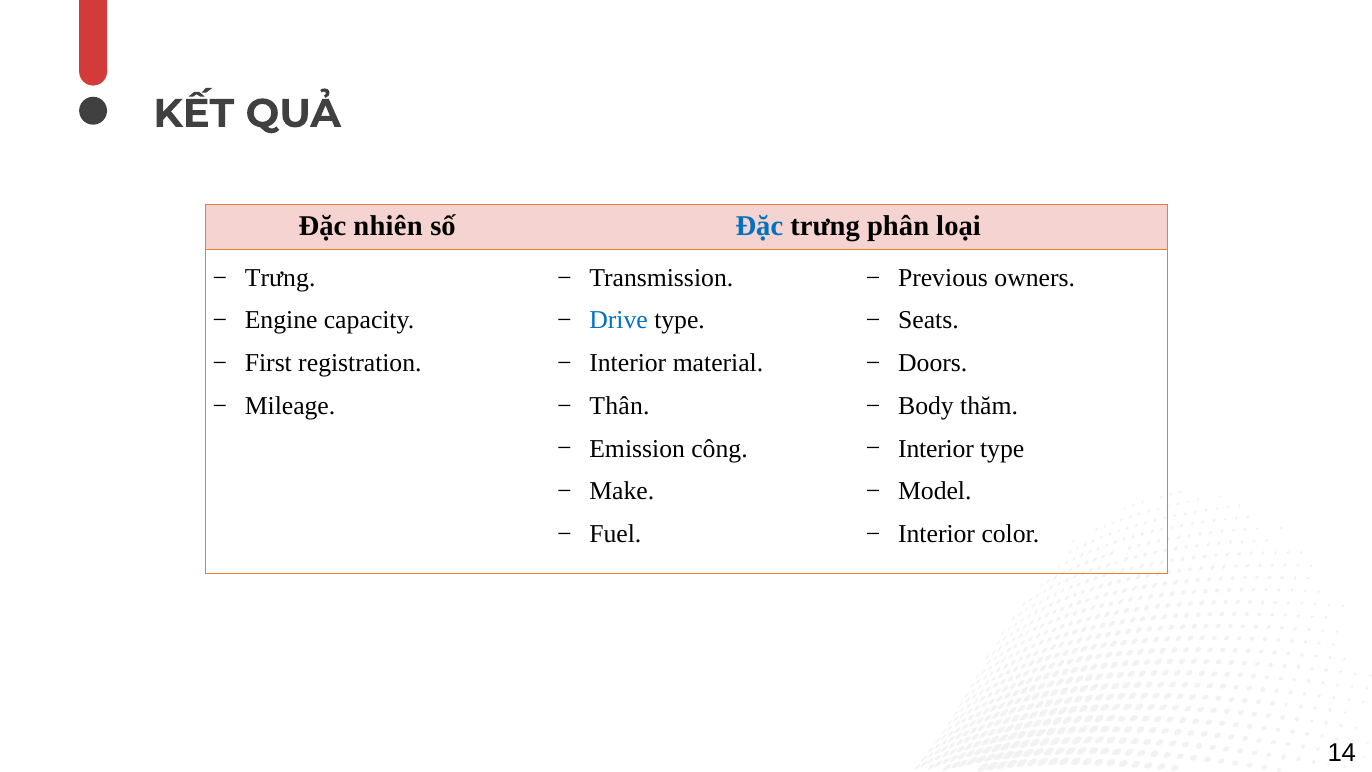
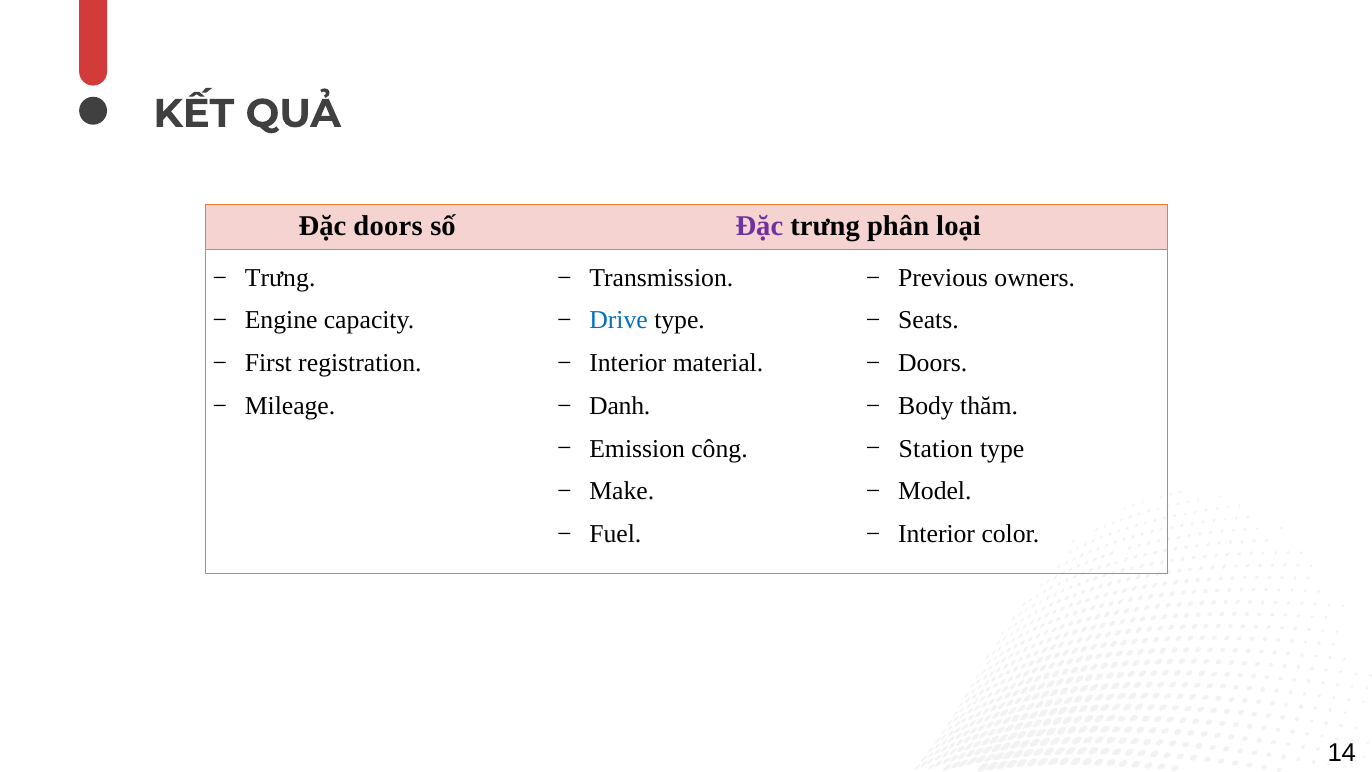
Đặc nhiên: nhiên -> doors
Đặc at (759, 226) colour: blue -> purple
Thân: Thân -> Danh
Interior at (936, 448): Interior -> Station
